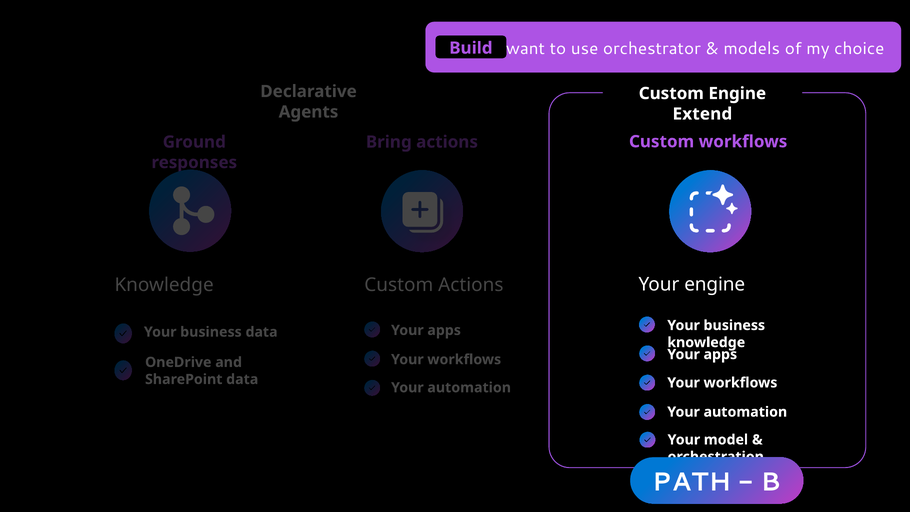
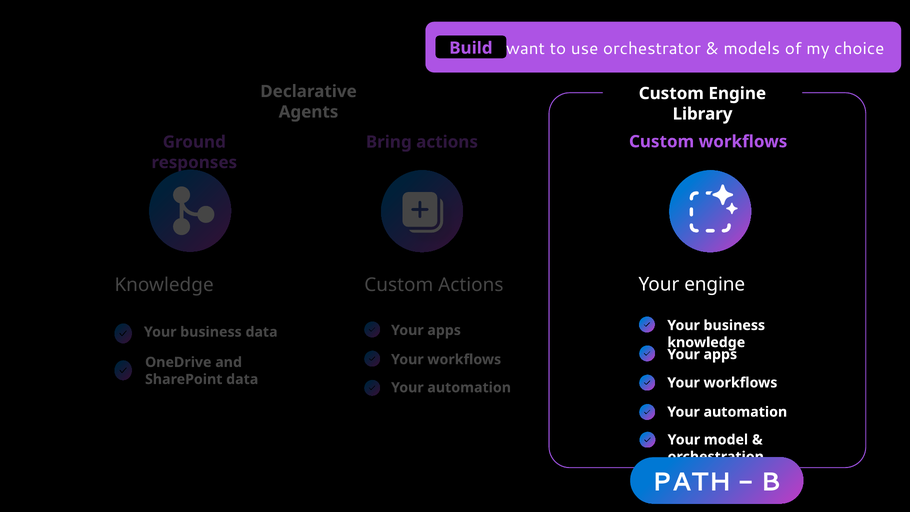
Extend: Extend -> Library
